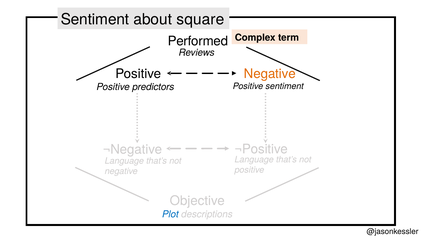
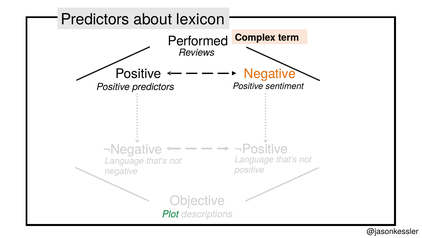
Sentiment at (95, 19): Sentiment -> Predictors
square: square -> lexicon
Plot colour: blue -> green
